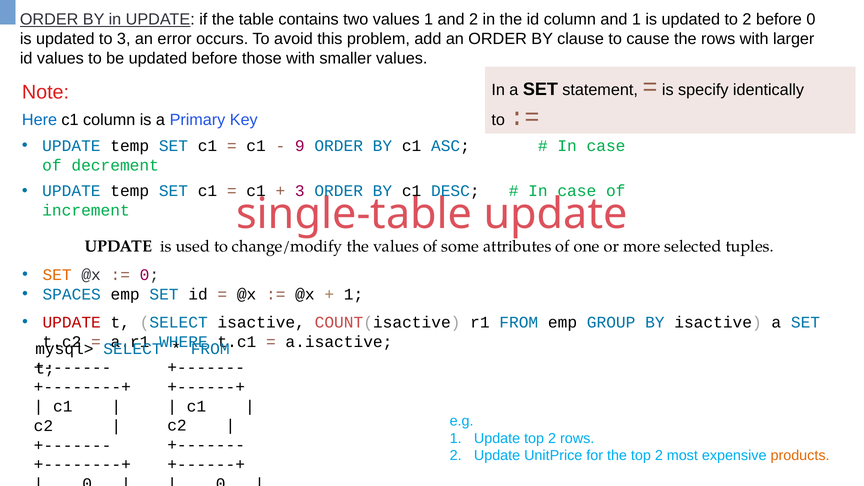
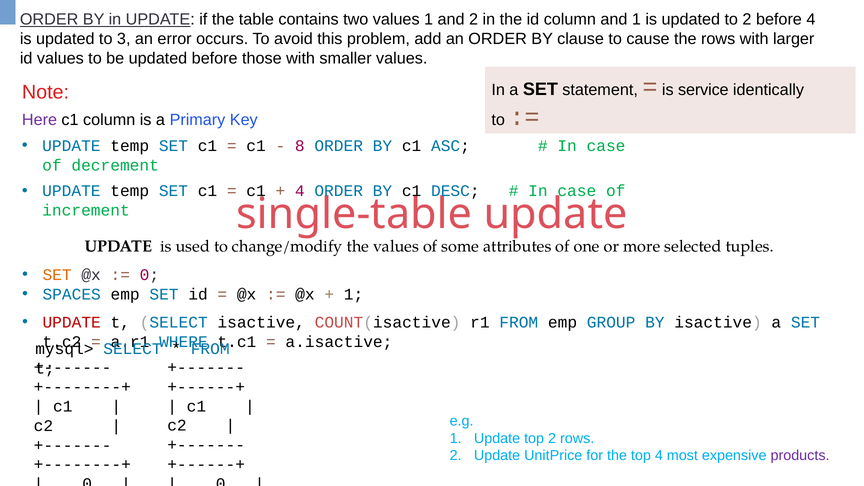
before 0: 0 -> 4
specify: specify -> service
Here colour: blue -> purple
9: 9 -> 8
3 at (300, 191): 3 -> 4
the top 2: 2 -> 4
products colour: orange -> purple
